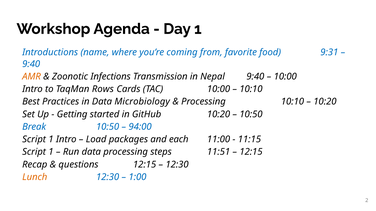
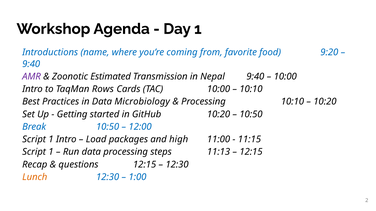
9:31: 9:31 -> 9:20
AMR colour: orange -> purple
Infections: Infections -> Estimated
94:00: 94:00 -> 12:00
each: each -> high
11:51: 11:51 -> 11:13
